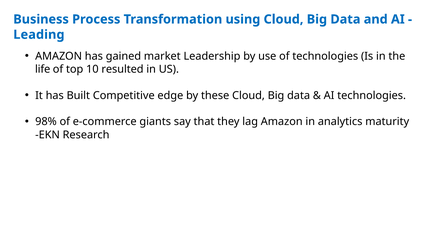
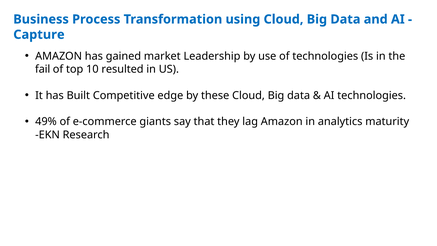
Leading: Leading -> Capture
life: life -> fail
98%: 98% -> 49%
